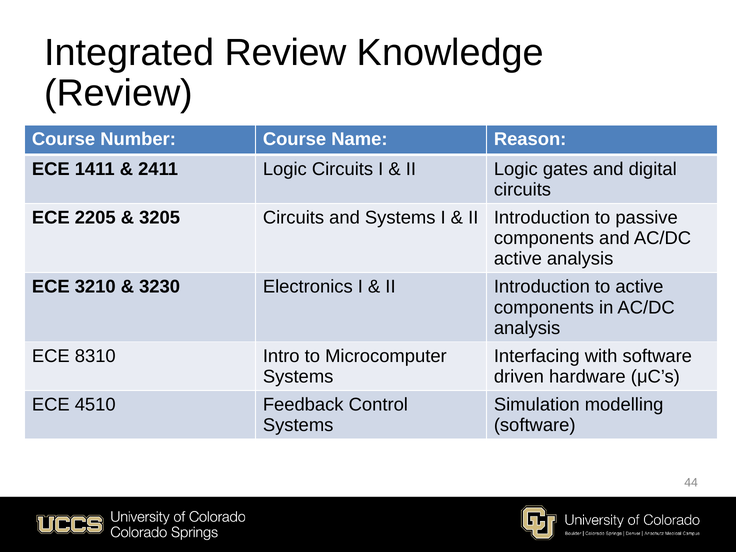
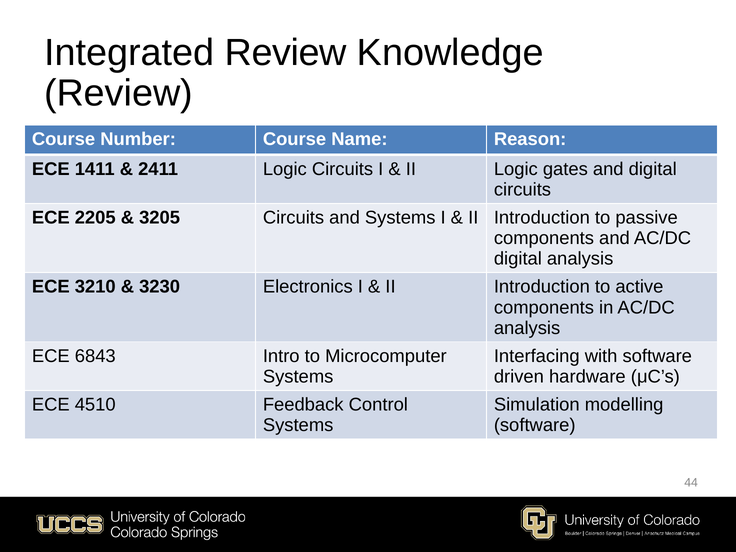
active at (518, 259): active -> digital
8310: 8310 -> 6843
